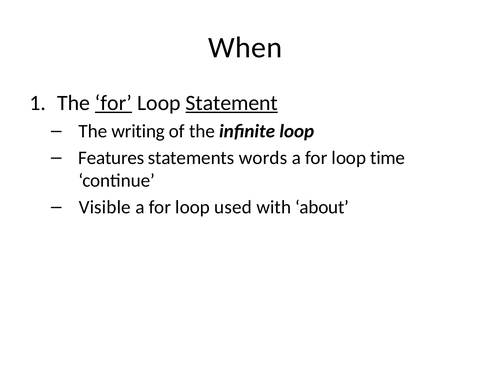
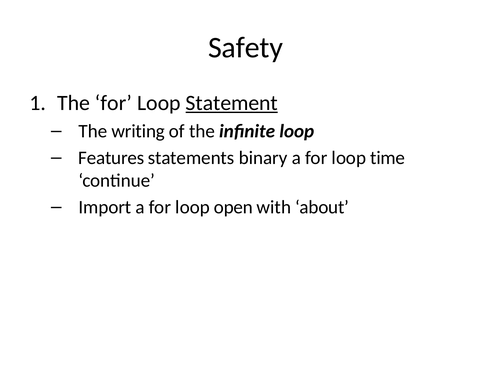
When: When -> Safety
for at (113, 103) underline: present -> none
words: words -> binary
Visible: Visible -> Import
used: used -> open
